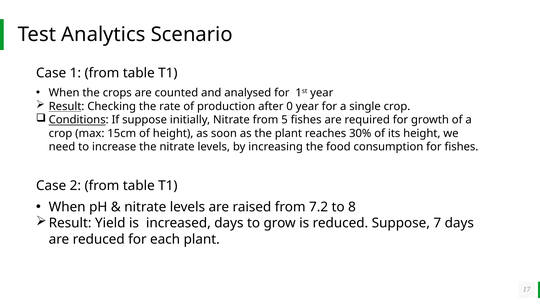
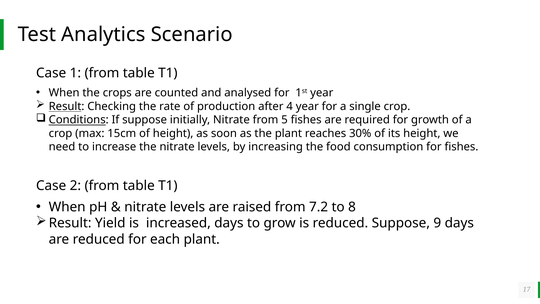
0: 0 -> 4
7: 7 -> 9
